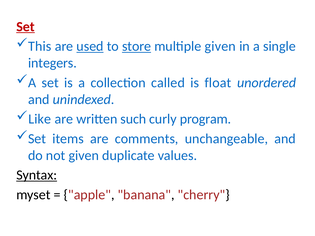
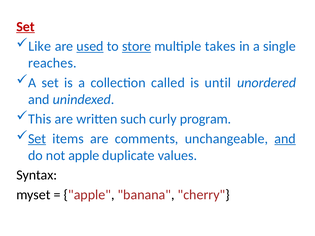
This: This -> Like
multiple given: given -> takes
integers: integers -> reaches
float: float -> until
Like: Like -> This
Set at (37, 139) underline: none -> present
and at (285, 139) underline: none -> present
not given: given -> apple
Syntax underline: present -> none
